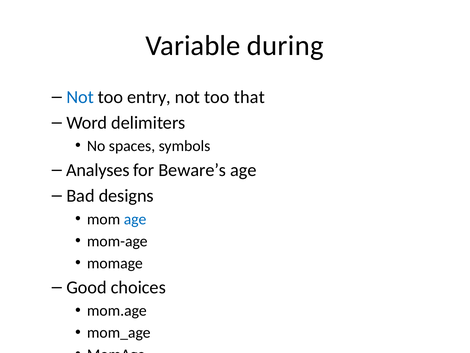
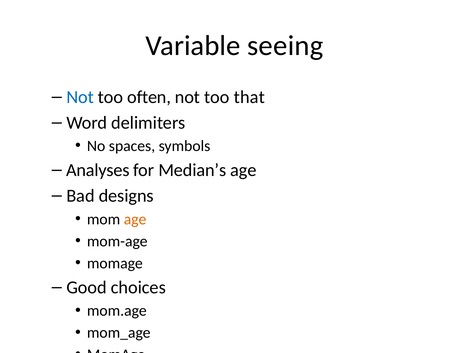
during: during -> seeing
entry: entry -> often
Beware’s: Beware’s -> Median’s
age at (135, 219) colour: blue -> orange
